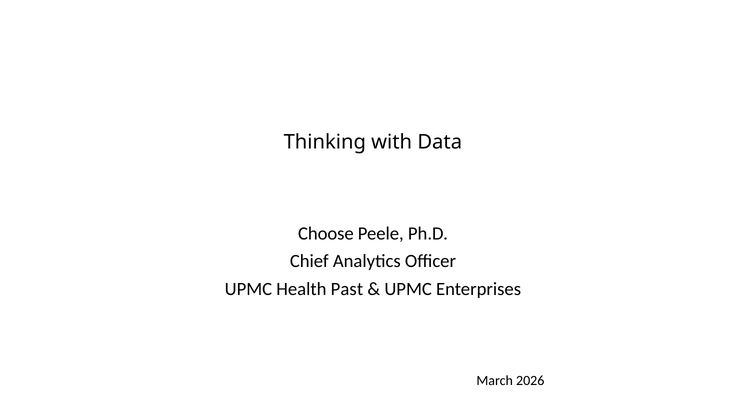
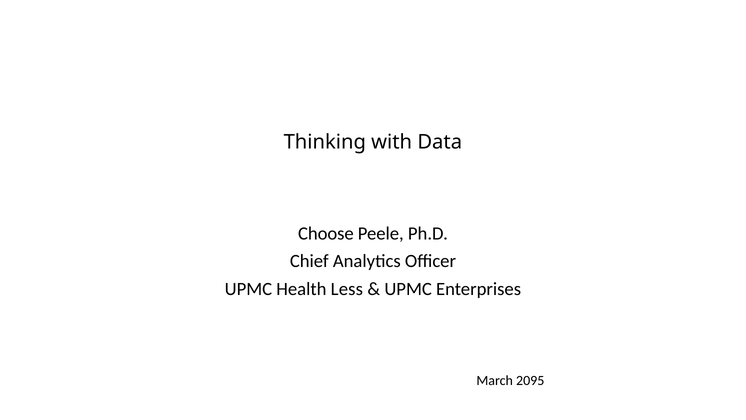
Past: Past -> Less
2026: 2026 -> 2095
